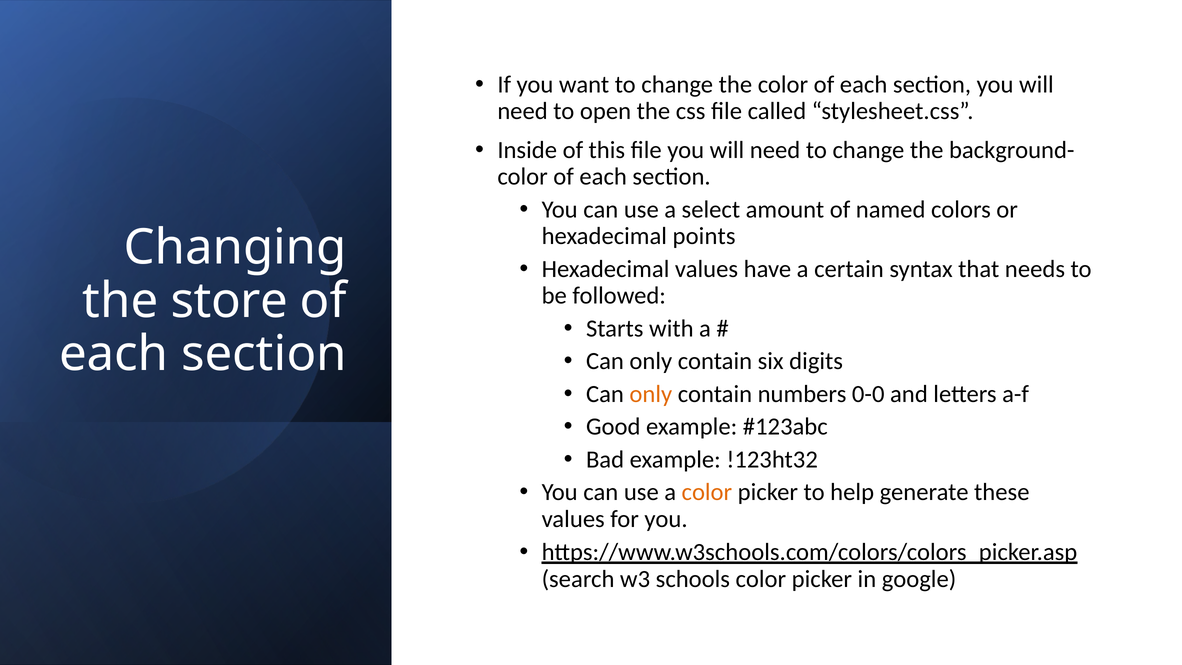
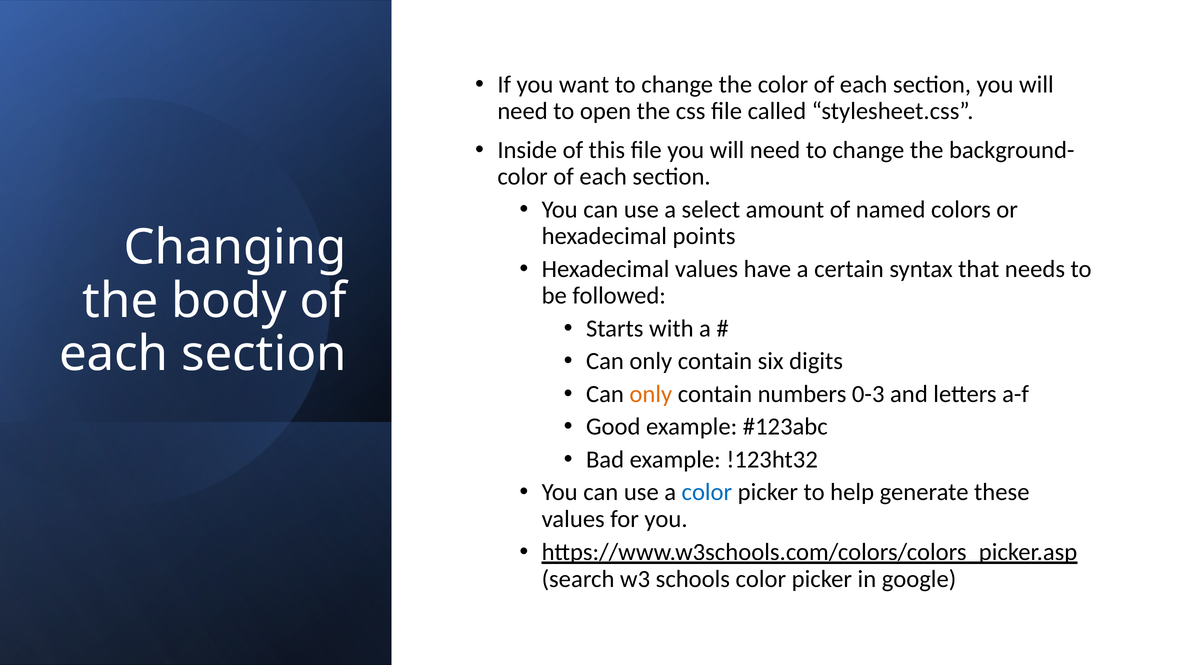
store: store -> body
0-0: 0-0 -> 0-3
color at (707, 492) colour: orange -> blue
